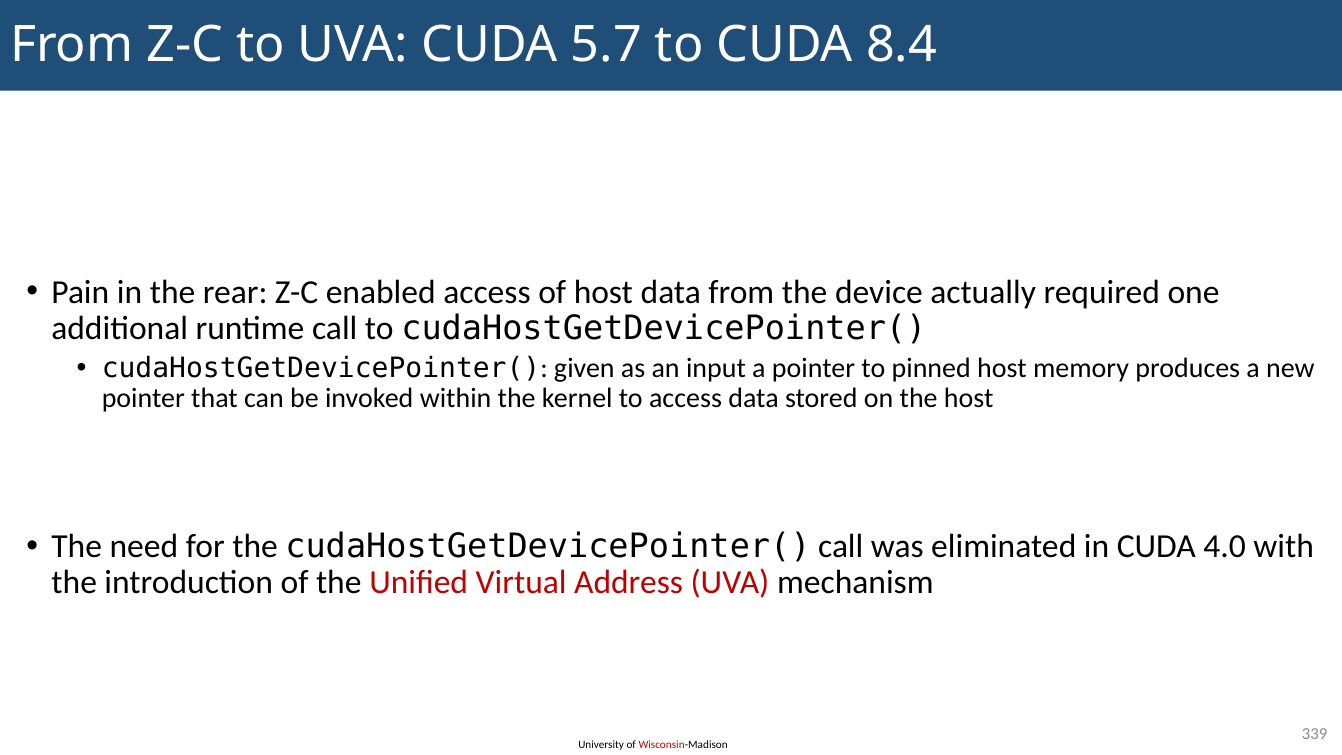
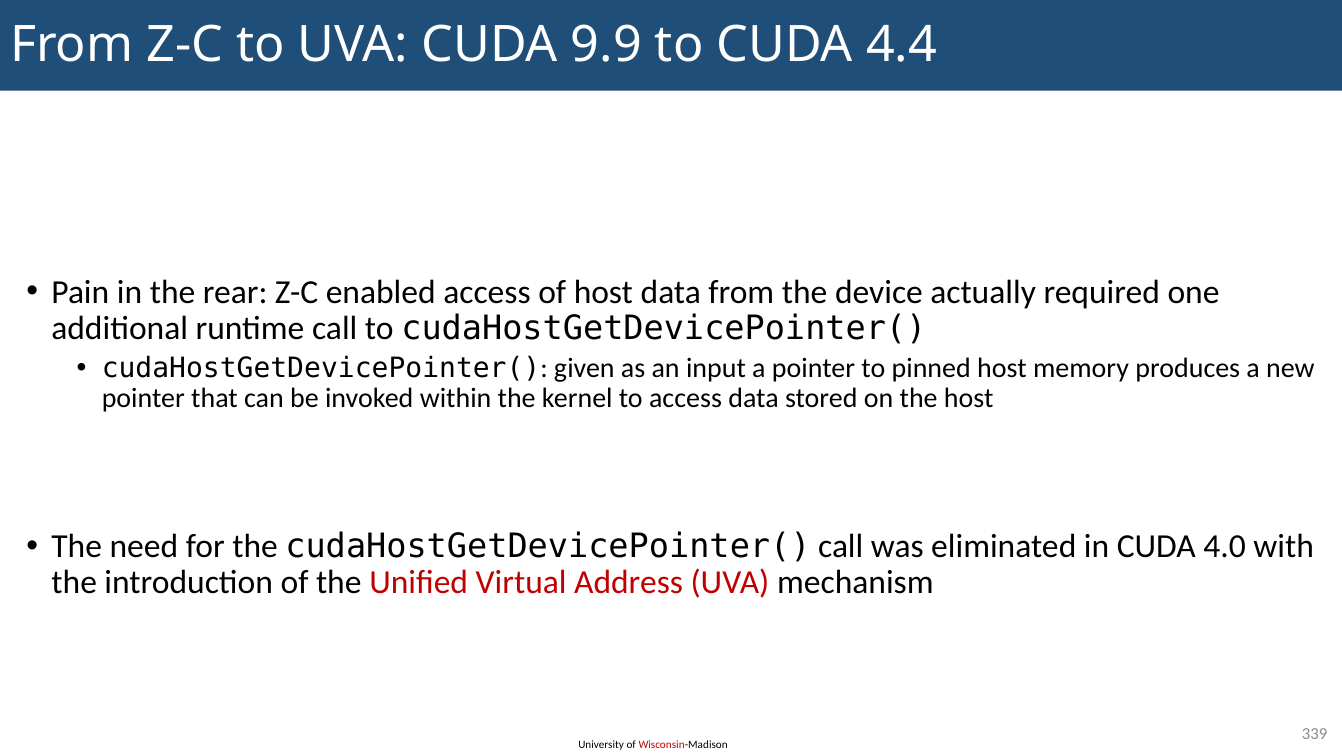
5.7: 5.7 -> 9.9
8.4: 8.4 -> 4.4
